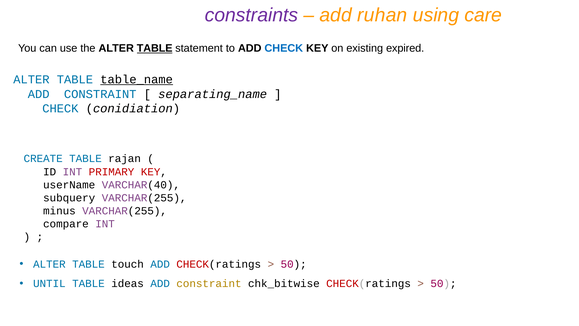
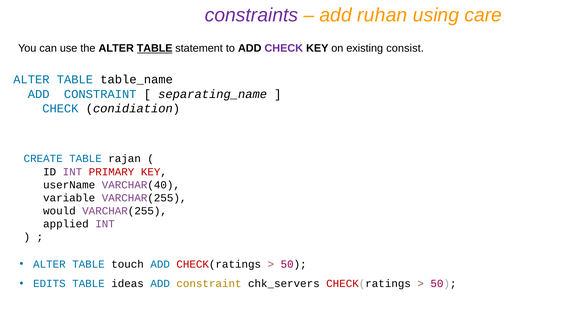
CHECK at (284, 48) colour: blue -> purple
expired: expired -> consist
table_name underline: present -> none
subquery: subquery -> variable
minus: minus -> would
compare: compare -> applied
UNTIL: UNTIL -> EDITS
chk_bitwise: chk_bitwise -> chk_servers
